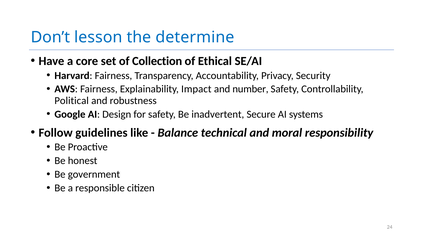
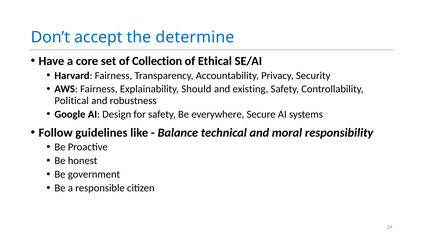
lesson: lesson -> accept
Impact: Impact -> Should
number: number -> existing
inadvertent: inadvertent -> everywhere
